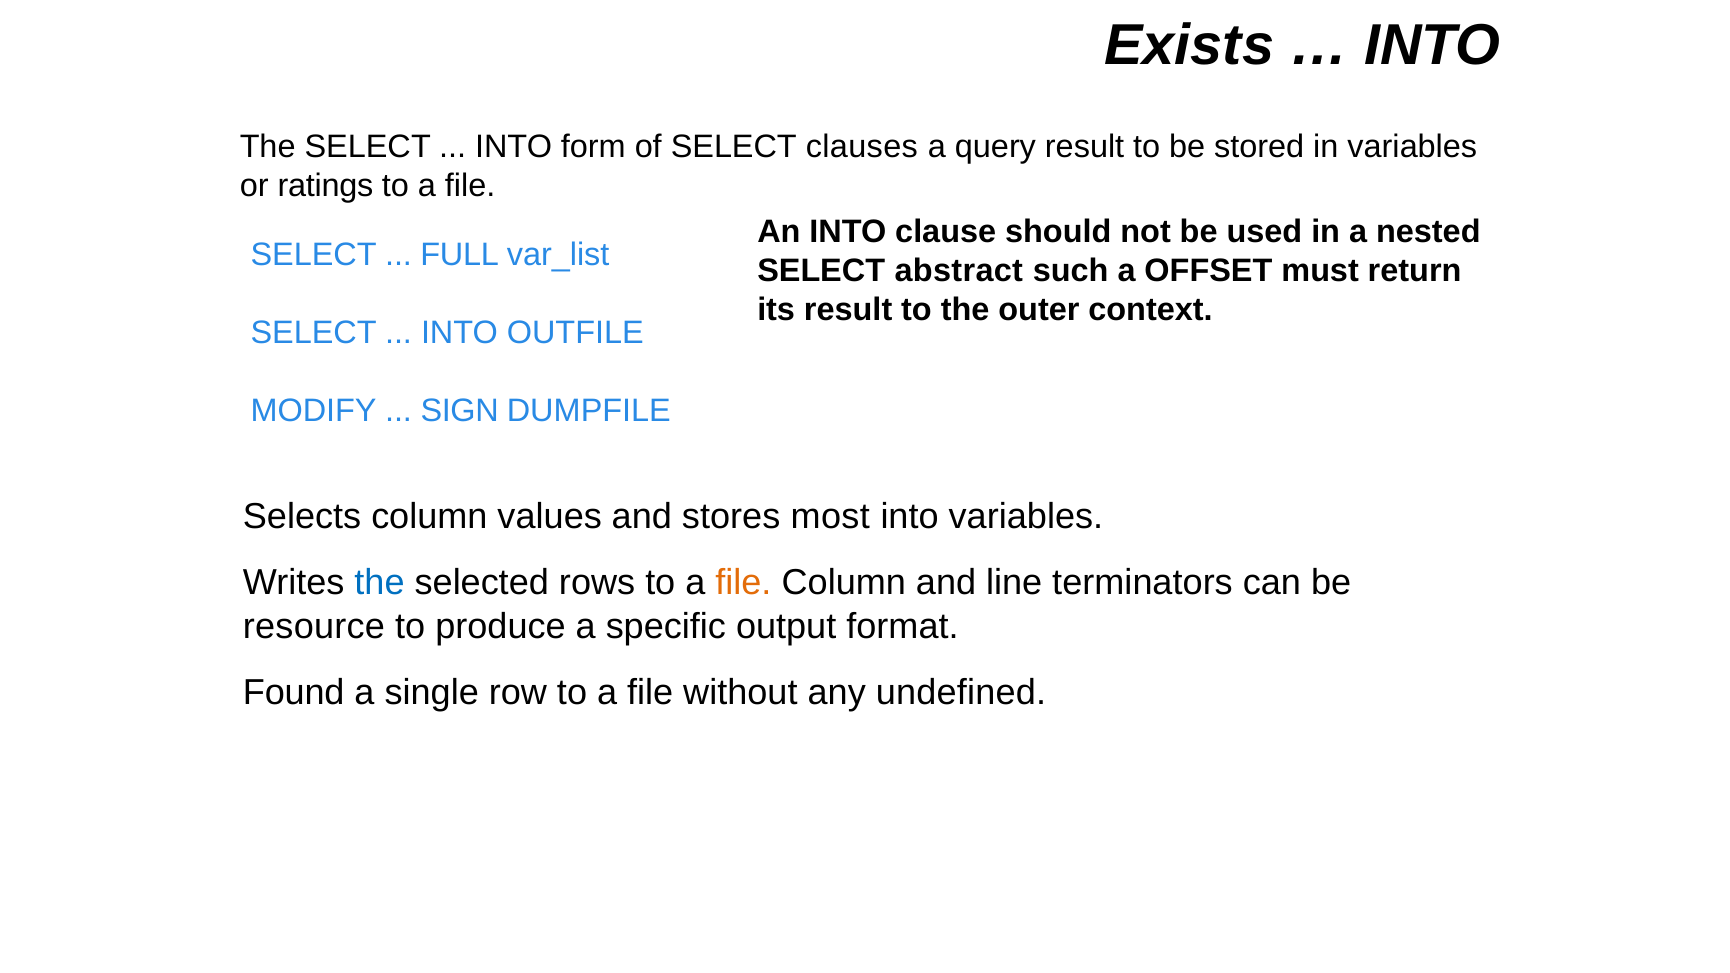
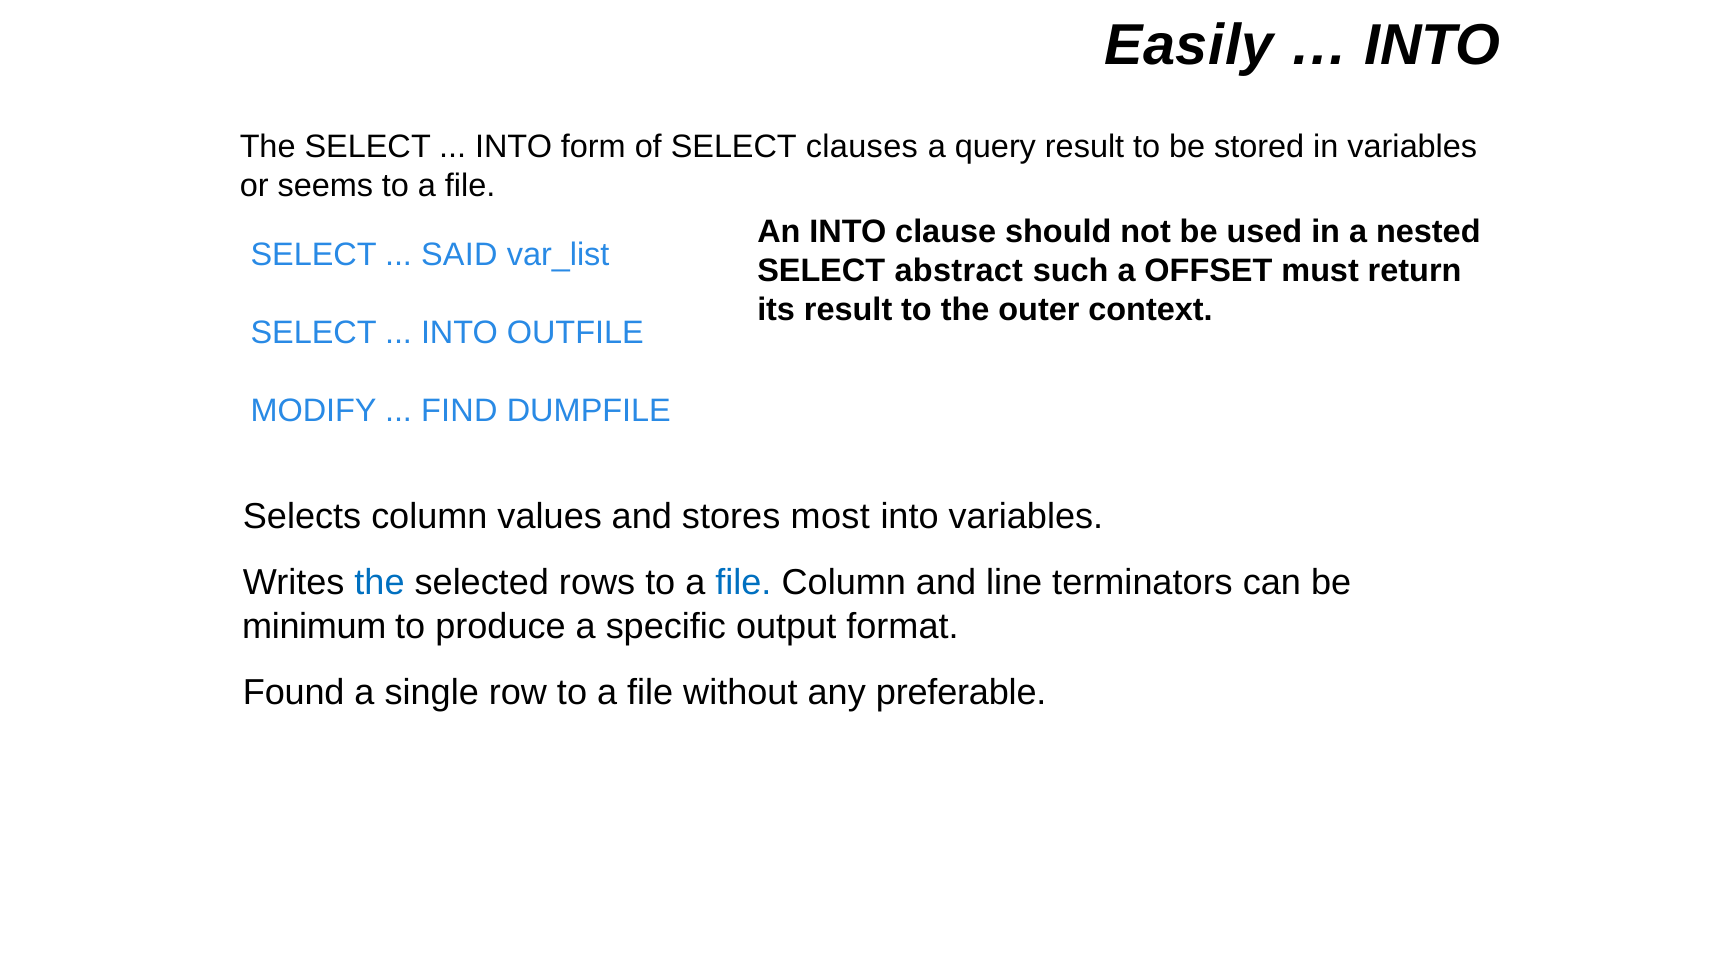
Exists: Exists -> Easily
ratings: ratings -> seems
FULL: FULL -> SAID
SIGN: SIGN -> FIND
file at (743, 583) colour: orange -> blue
resource: resource -> minimum
undefined: undefined -> preferable
